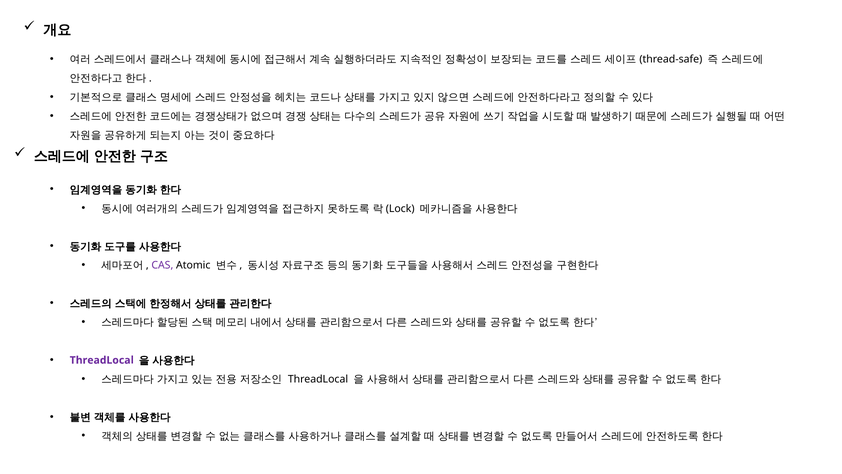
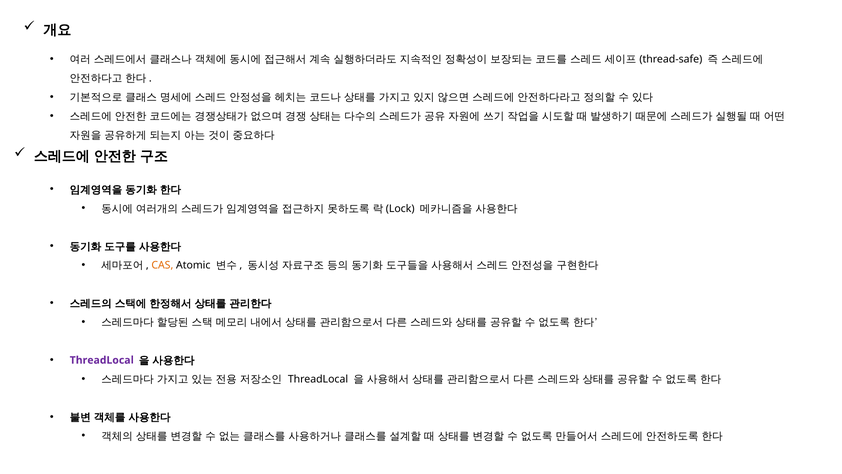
CAS colour: purple -> orange
